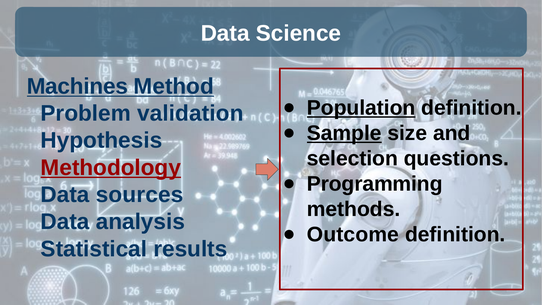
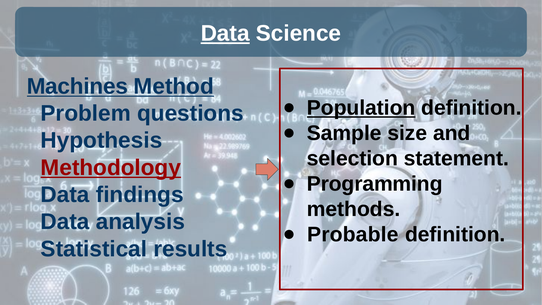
Data at (225, 33) underline: none -> present
validation: validation -> questions
Sample underline: present -> none
questions: questions -> statement
sources: sources -> findings
Outcome: Outcome -> Probable
